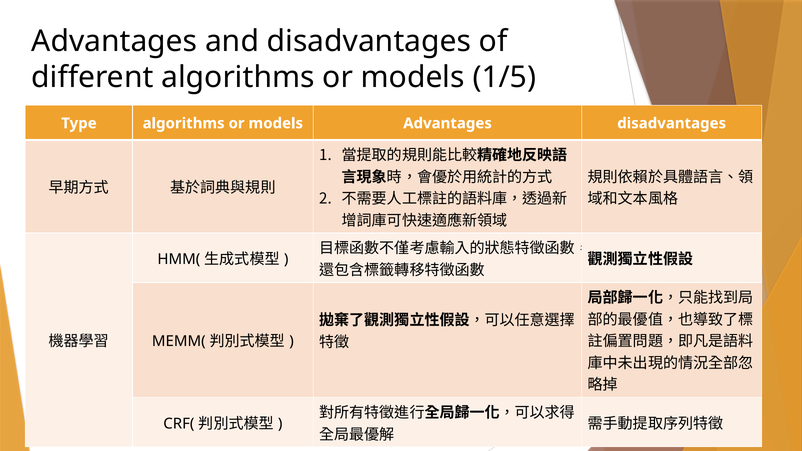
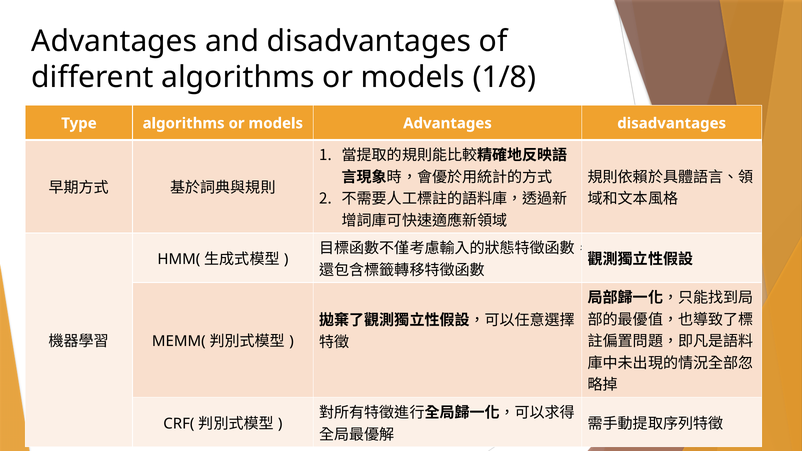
1/5: 1/5 -> 1/8
